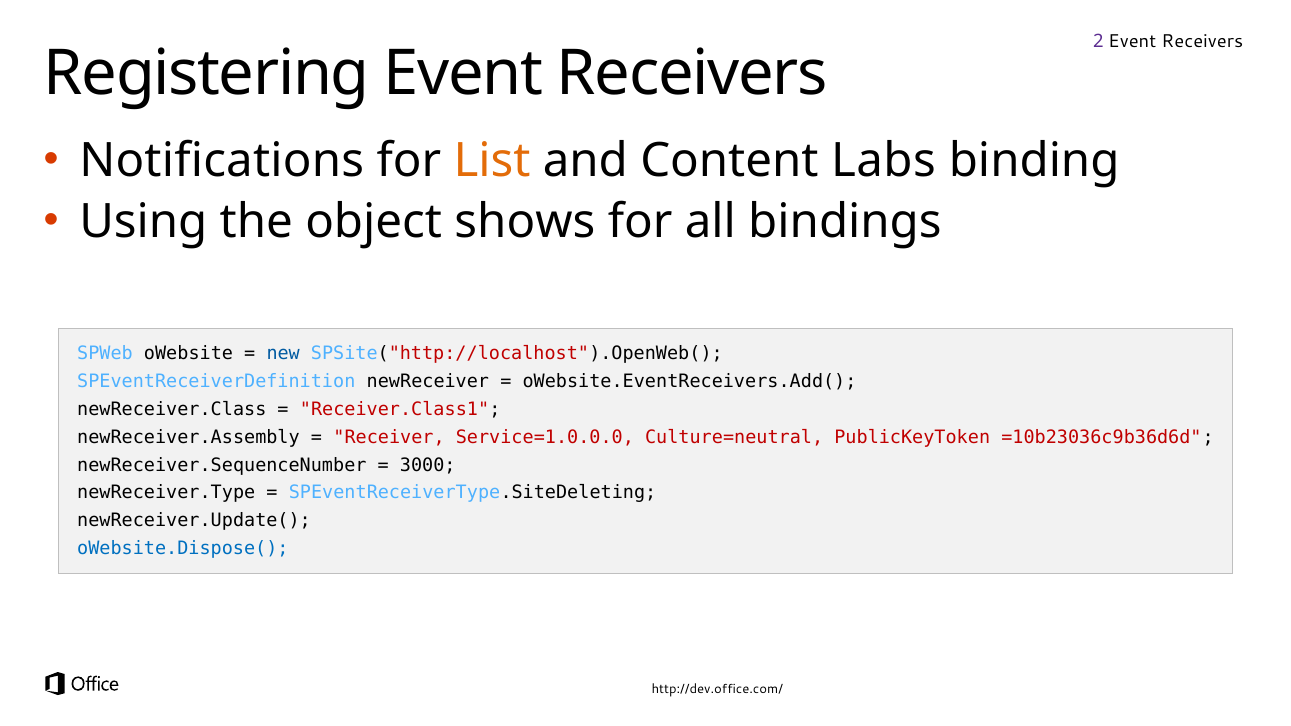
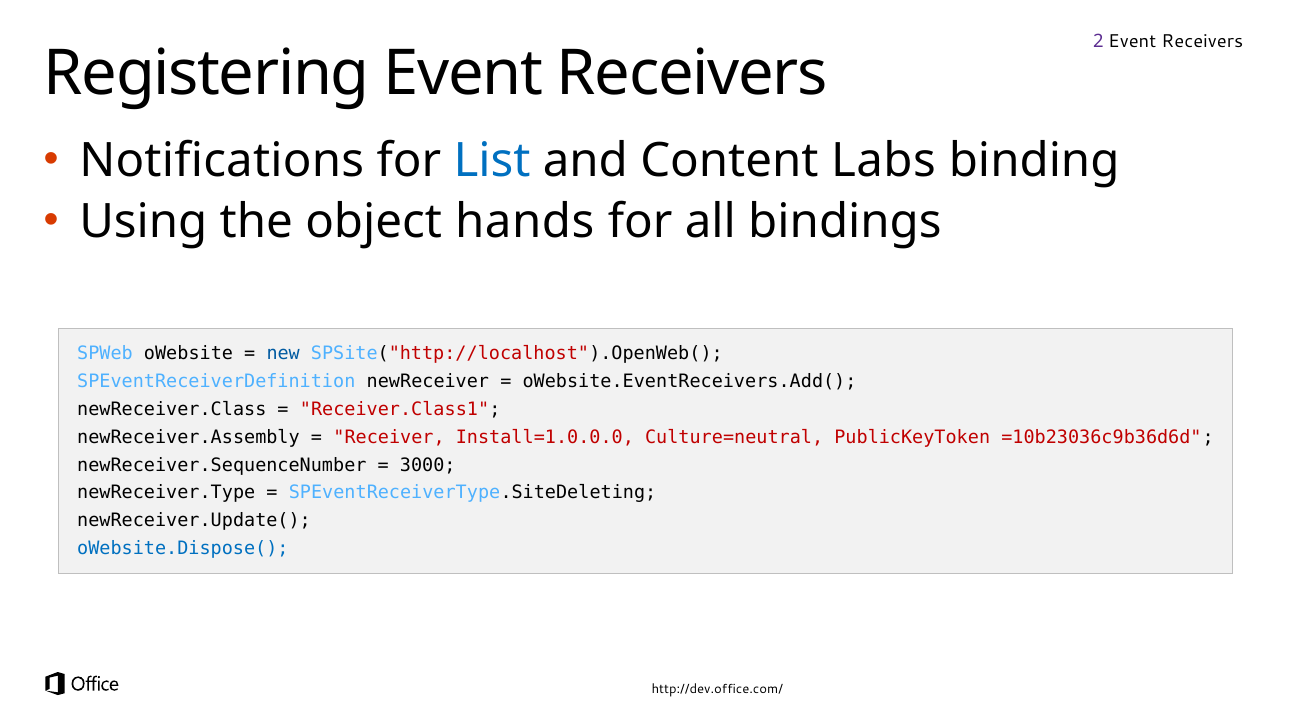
List colour: orange -> blue
shows: shows -> hands
Service=1.0.0.0: Service=1.0.0.0 -> Install=1.0.0.0
